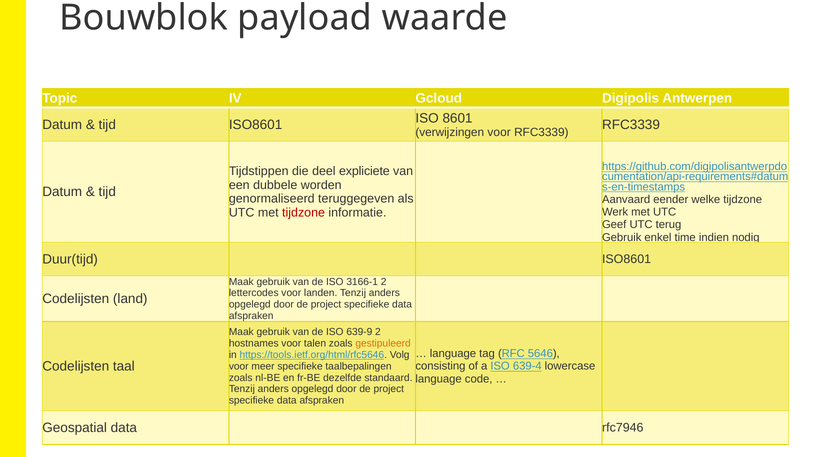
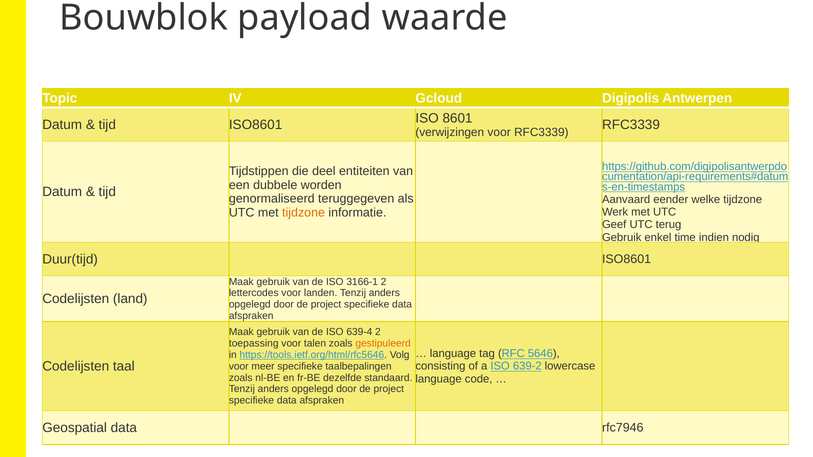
expliciete: expliciete -> entiteiten
tijdzone at (304, 213) colour: red -> orange
639-9: 639-9 -> 639-4
hostnames: hostnames -> toepassing
639-4: 639-4 -> 639-2
